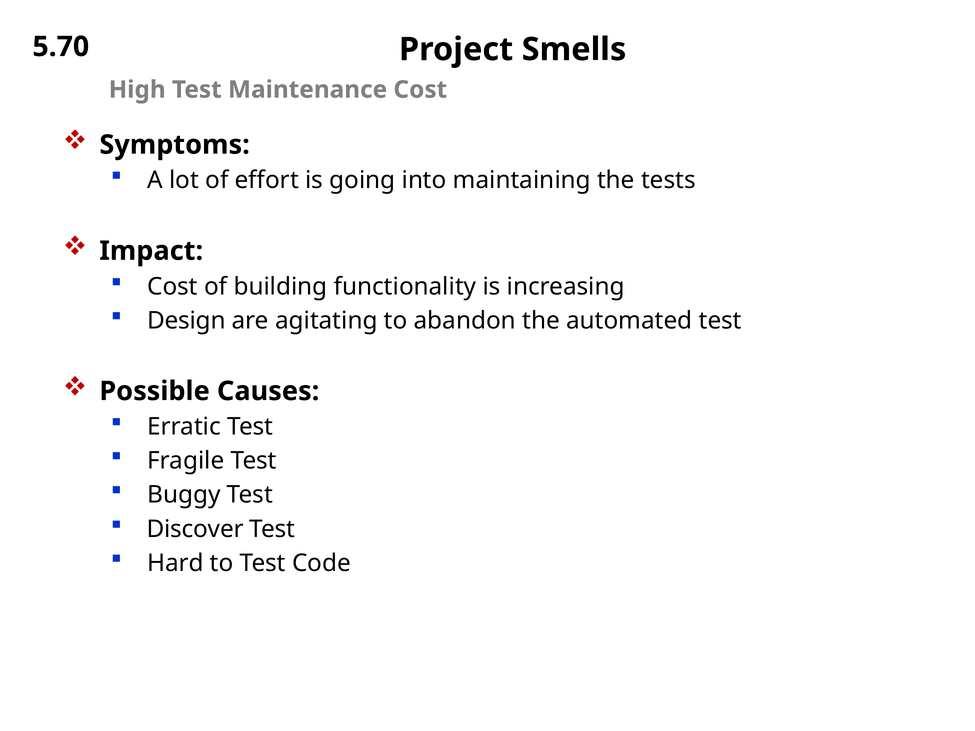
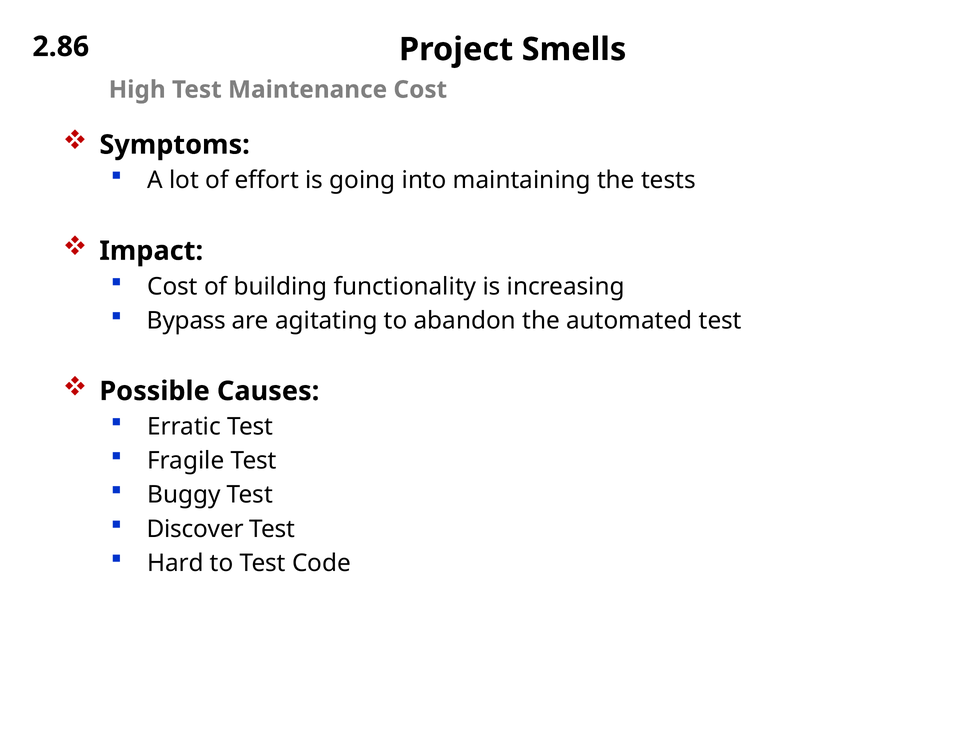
5.70: 5.70 -> 2.86
Design: Design -> Bypass
